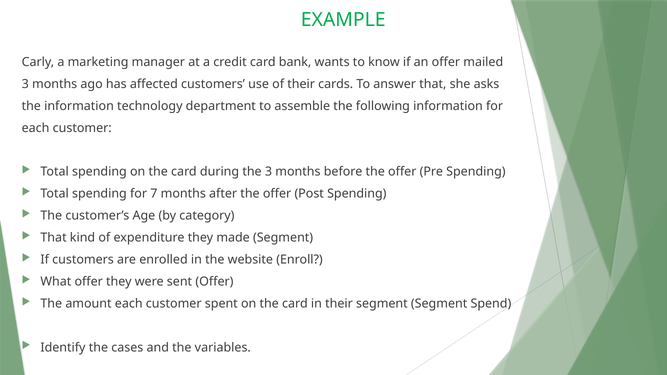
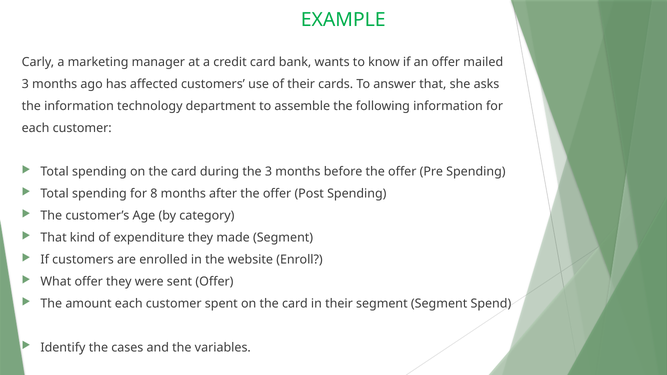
7: 7 -> 8
